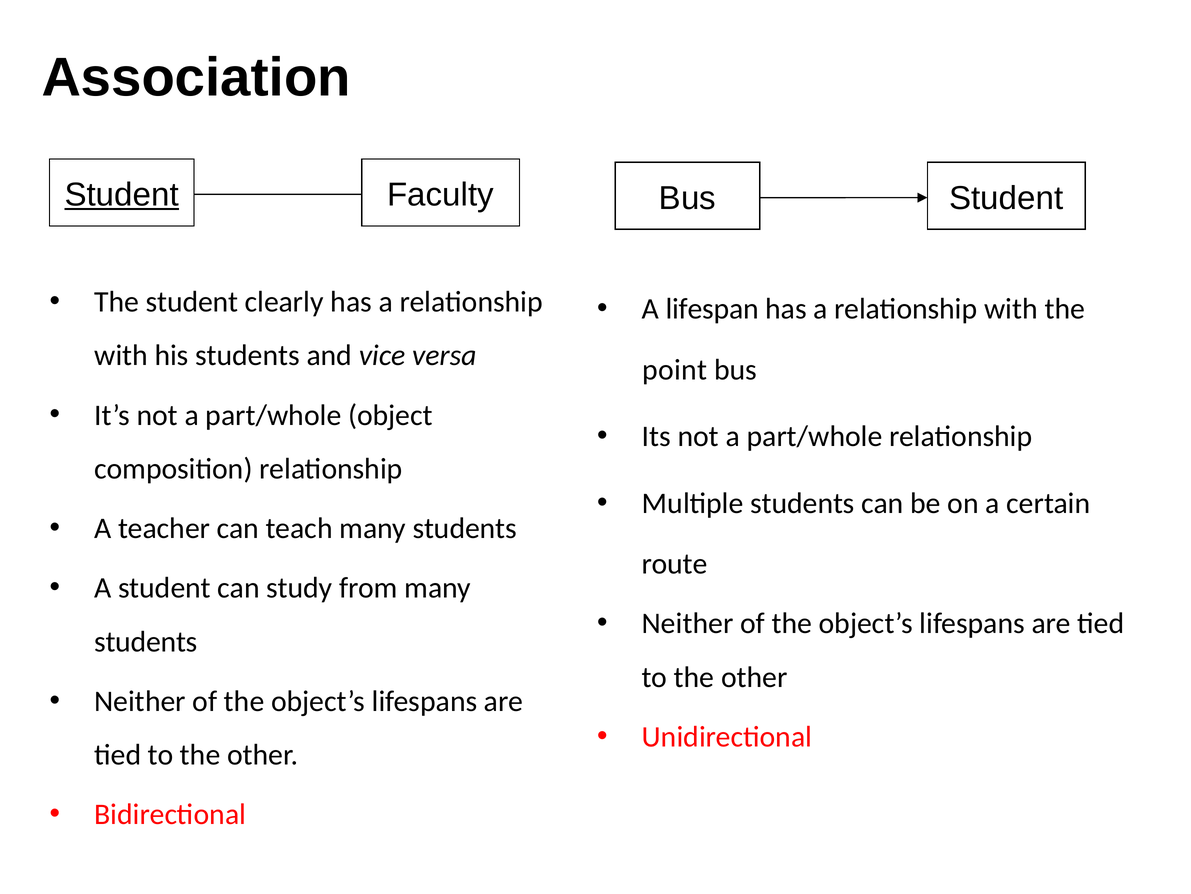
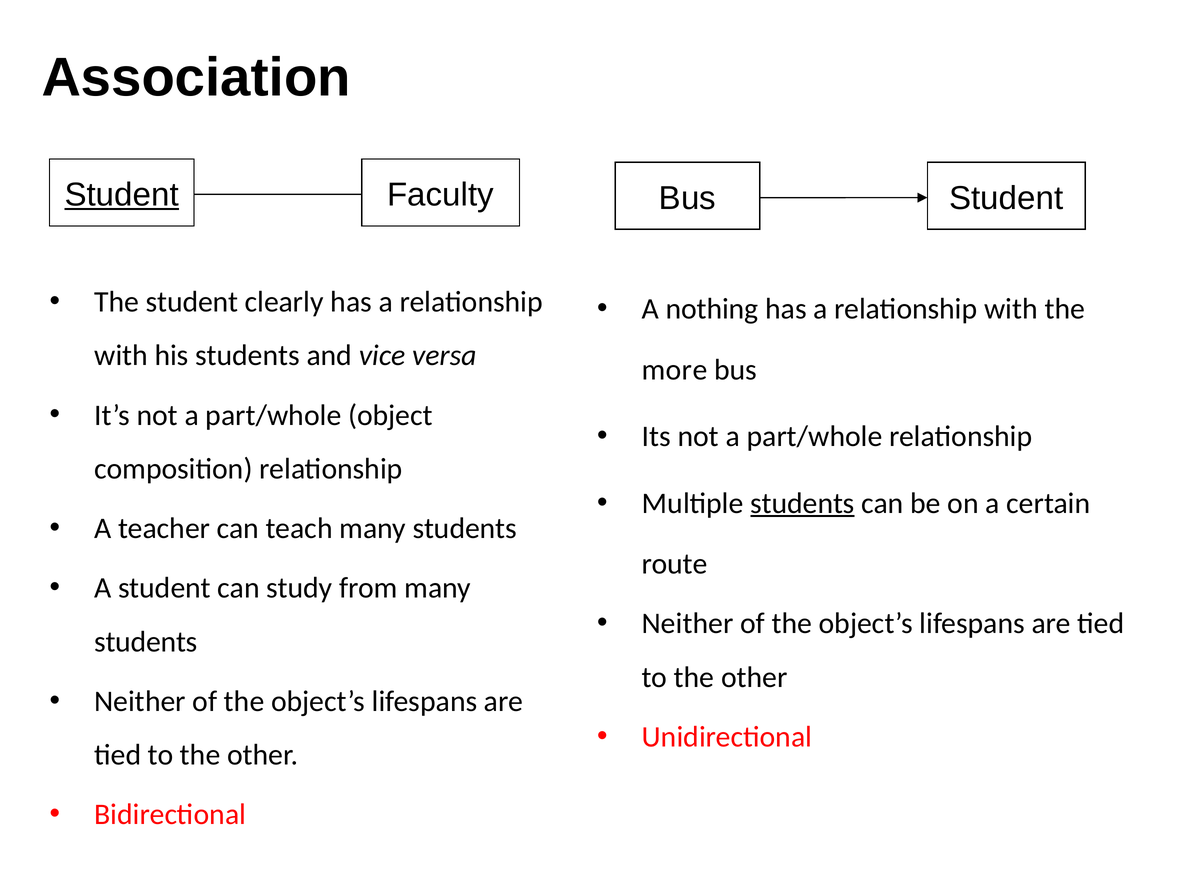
lifespan: lifespan -> nothing
point: point -> more
students at (802, 503) underline: none -> present
